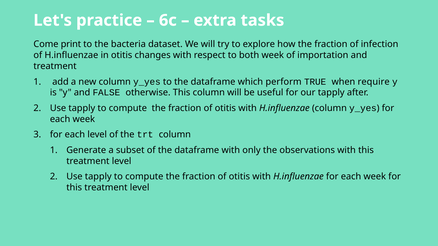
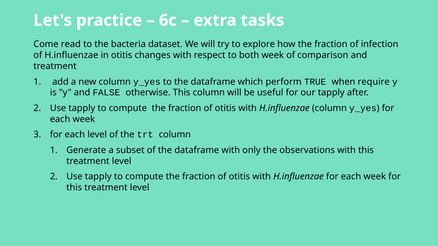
print: print -> read
importation: importation -> comparison
